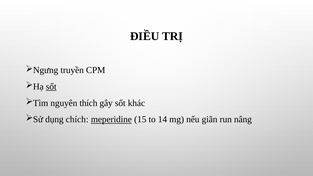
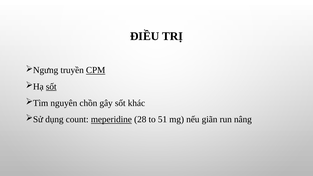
CPM underline: none -> present
thích: thích -> chồn
chích: chích -> count
15: 15 -> 28
14: 14 -> 51
